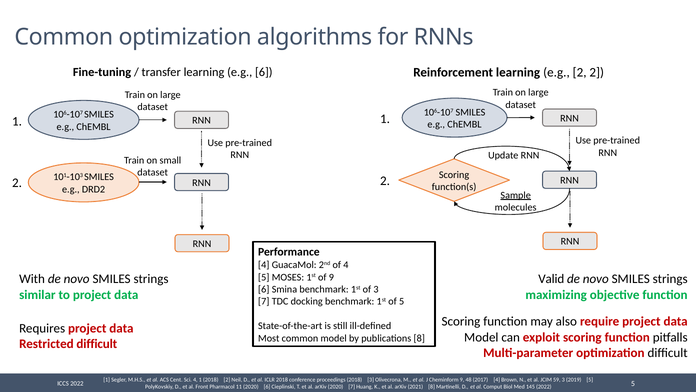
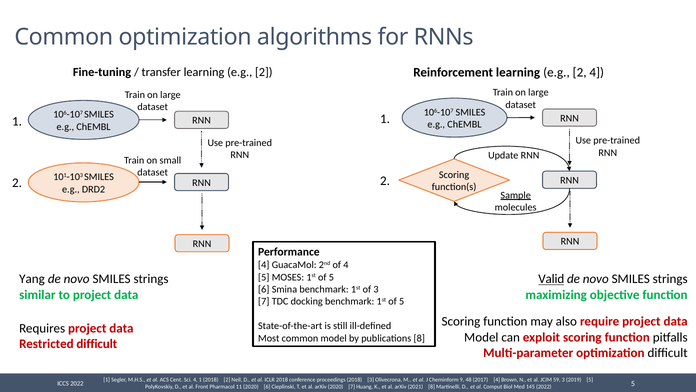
transfer learning e.g 6: 6 -> 2
2 2: 2 -> 4
MOSES 1st of 9: 9 -> 5
With: With -> Yang
Valid underline: none -> present
